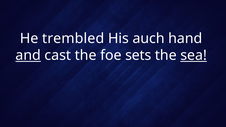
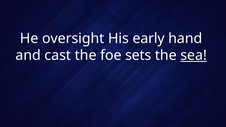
trembled: trembled -> oversight
auch: auch -> early
and underline: present -> none
